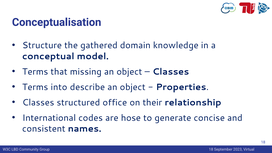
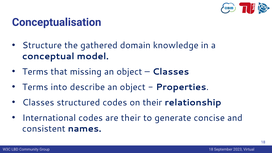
structured office: office -> codes
are hose: hose -> their
